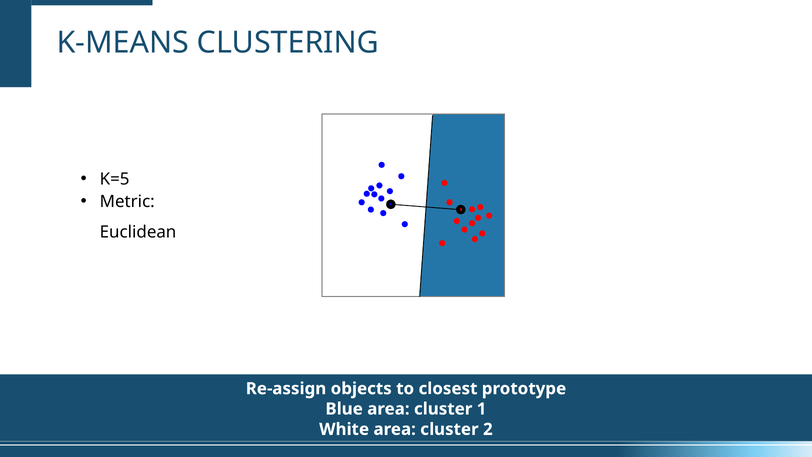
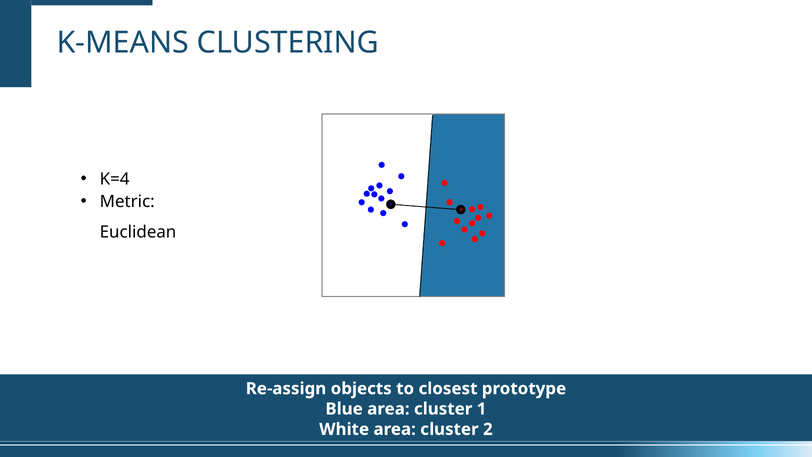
K=5: K=5 -> K=4
